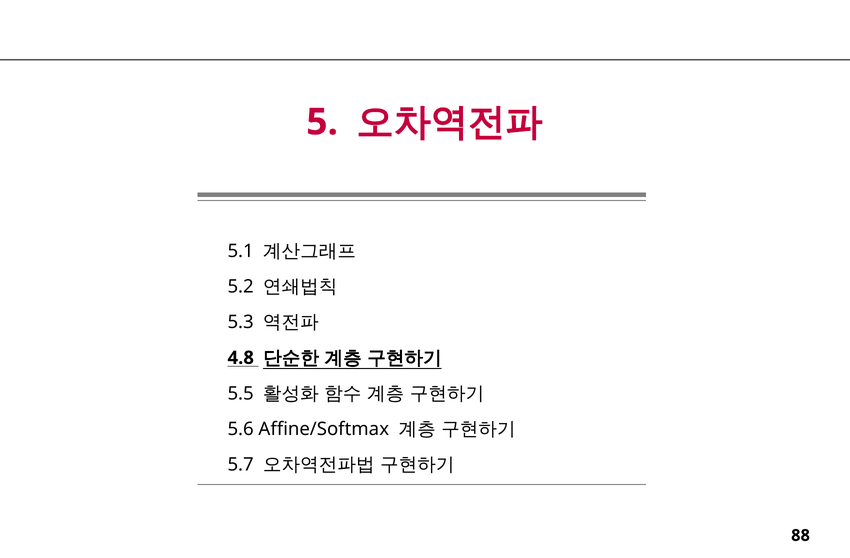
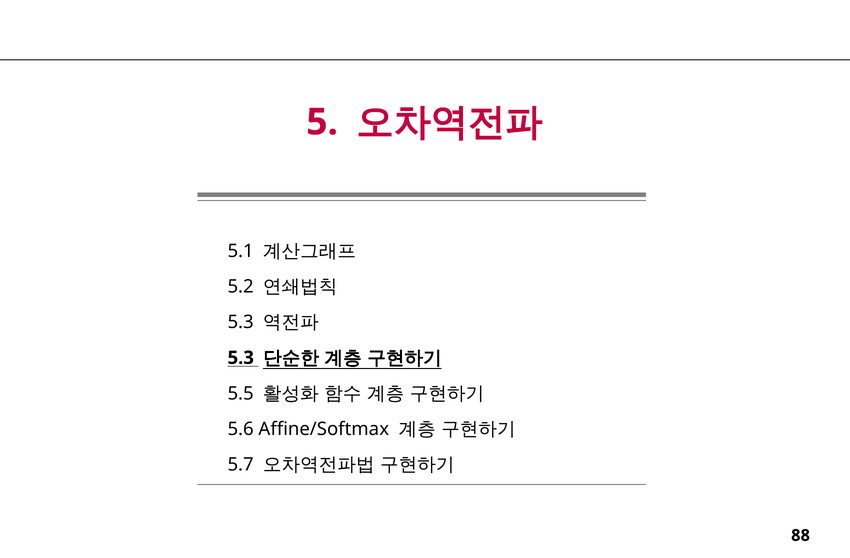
4.8 at (241, 358): 4.8 -> 5.3
